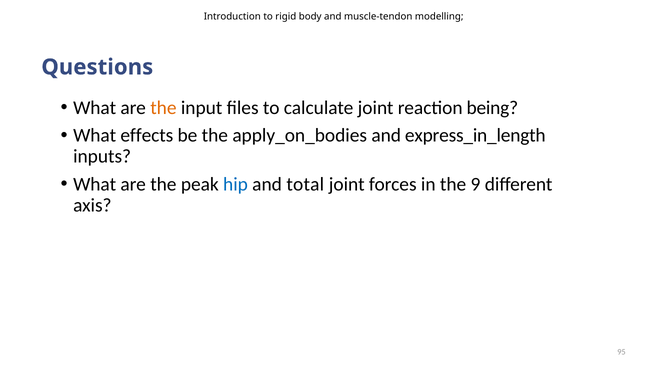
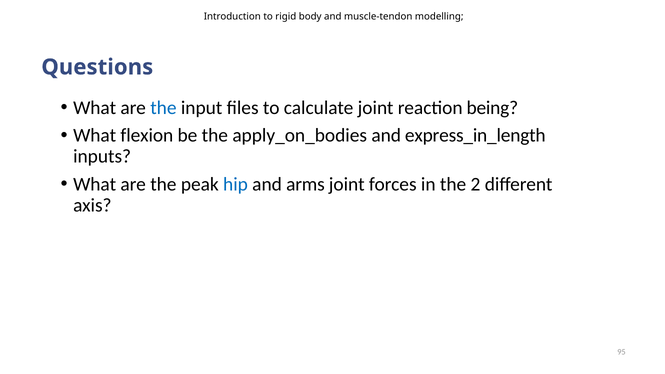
the at (163, 108) colour: orange -> blue
effects: effects -> flexion
total: total -> arms
9: 9 -> 2
